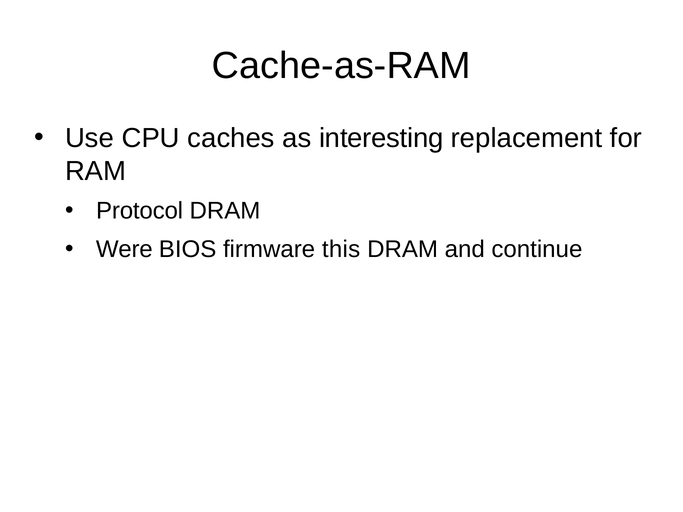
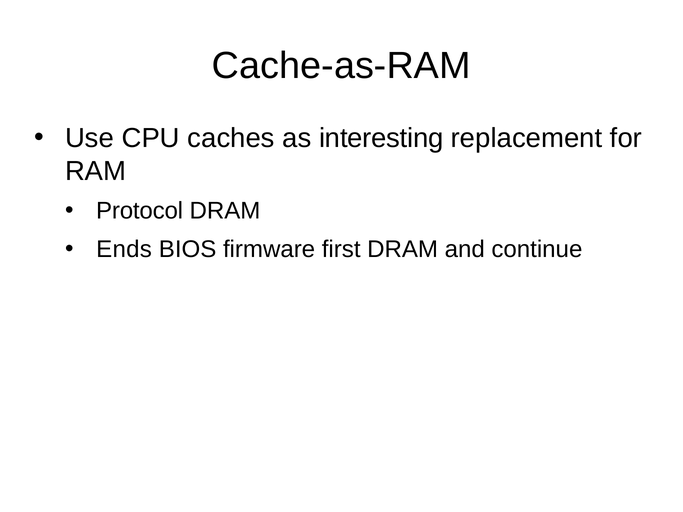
Were: Were -> Ends
this: this -> first
